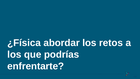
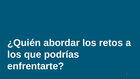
¿Física: ¿Física -> ¿Quién
